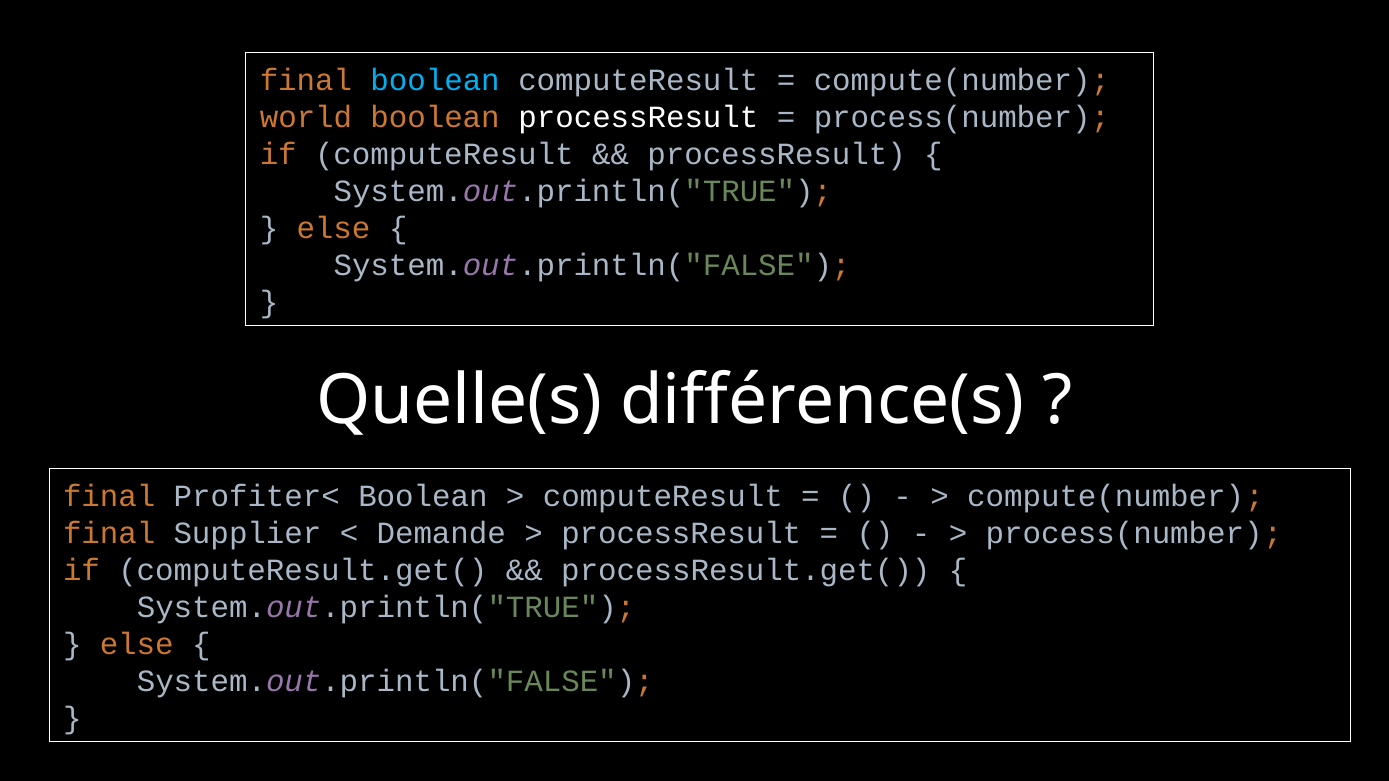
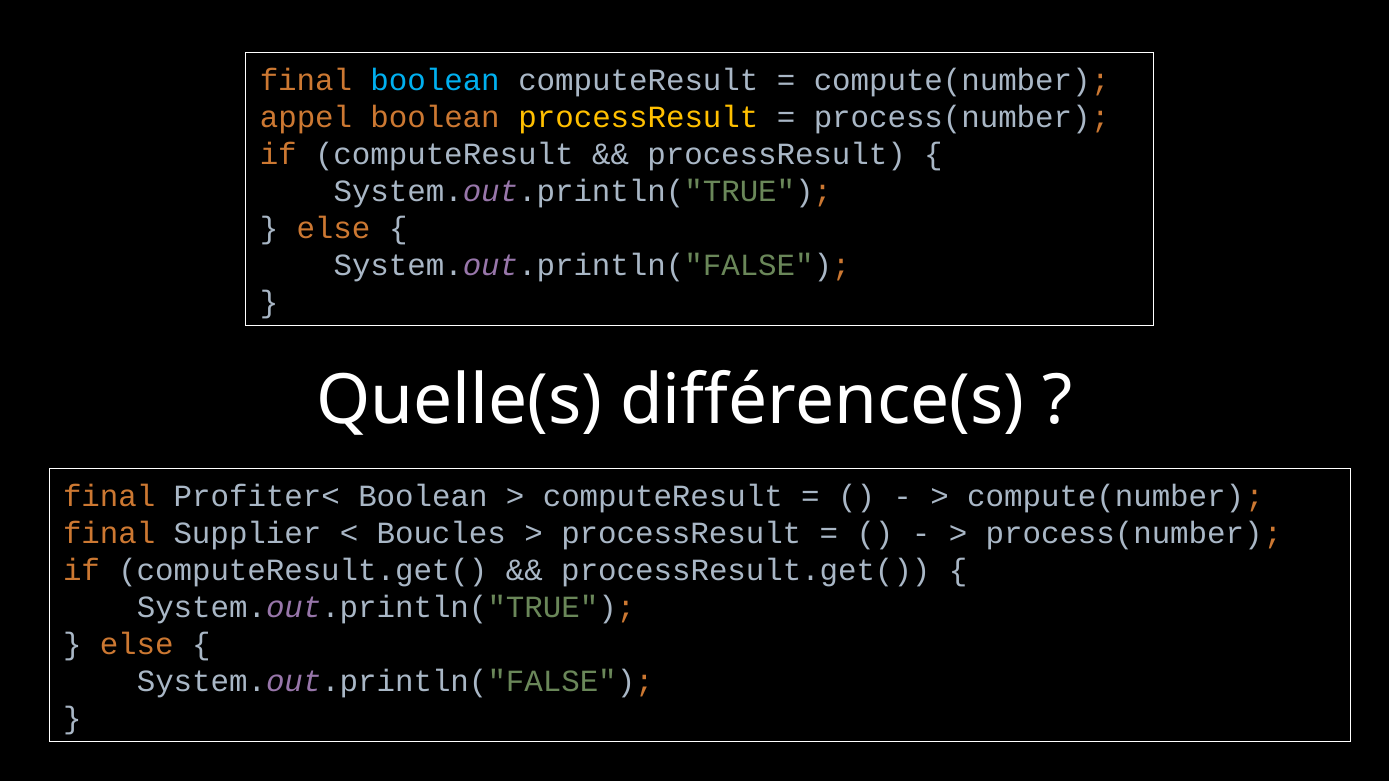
world: world -> appel
processResult at (638, 118) colour: white -> yellow
Demande: Demande -> Boucles
